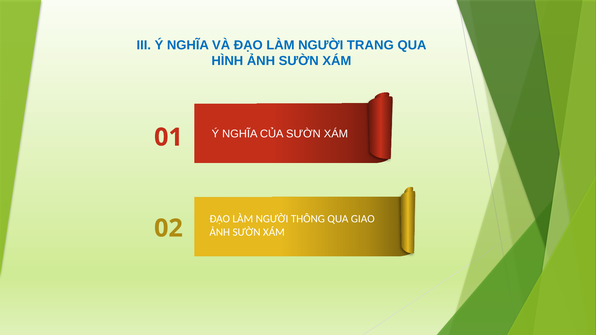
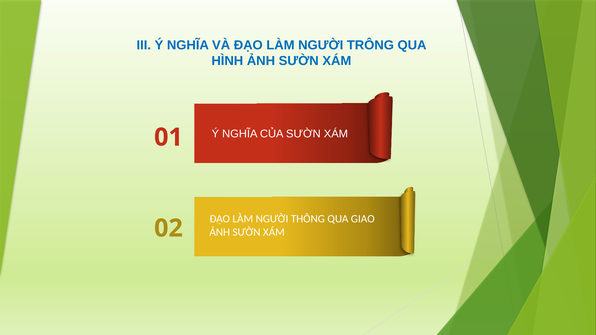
TRANG: TRANG -> TRÔNG
